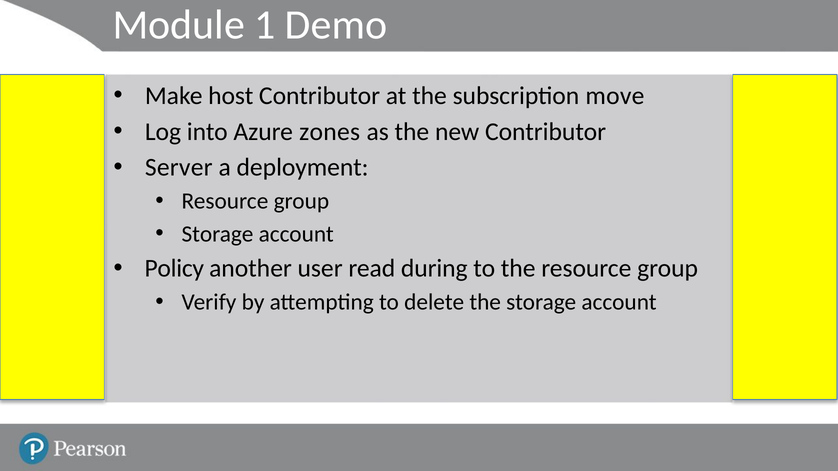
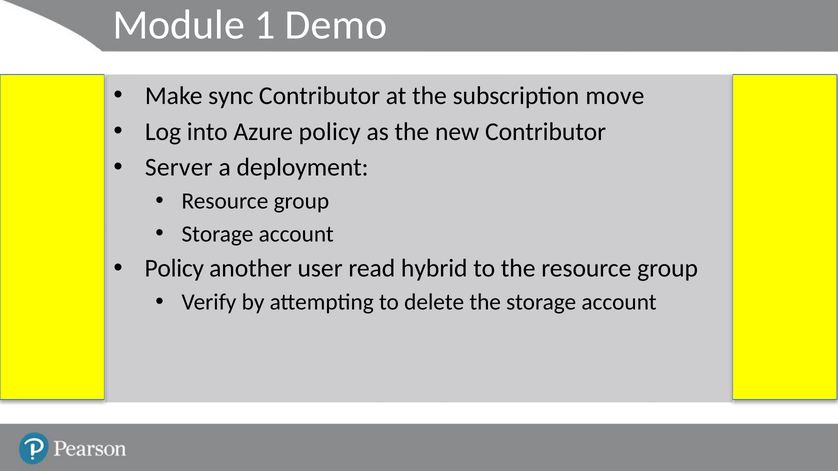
host: host -> sync
Azure zones: zones -> policy
during: during -> hybrid
